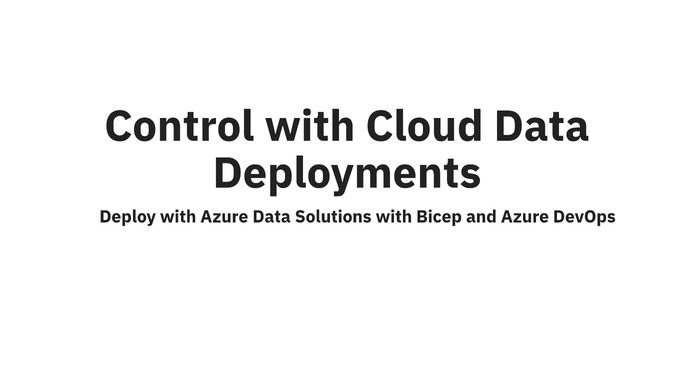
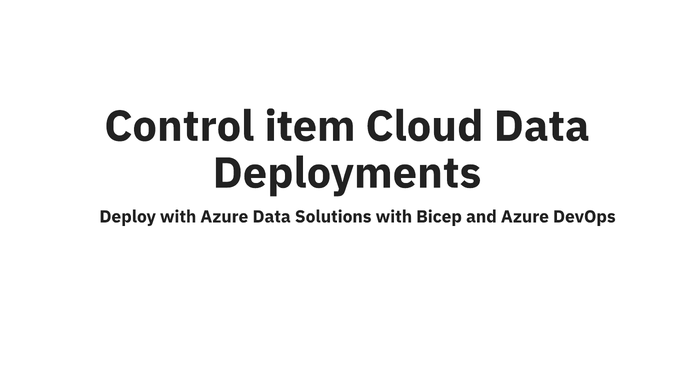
Control with: with -> item
